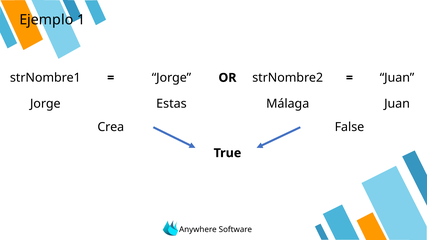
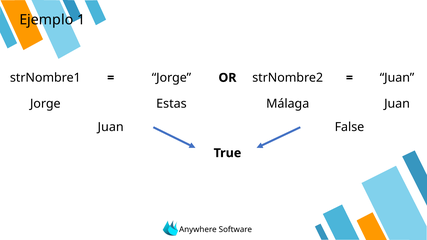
Crea at (111, 127): Crea -> Juan
